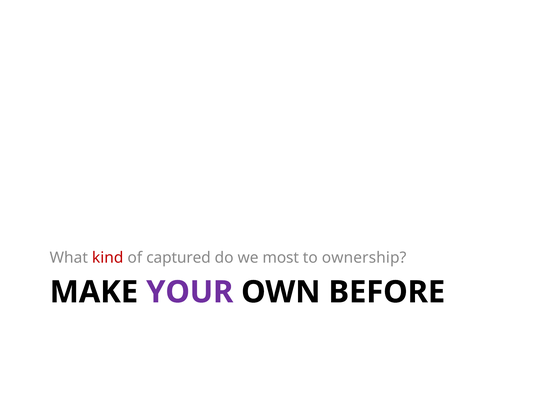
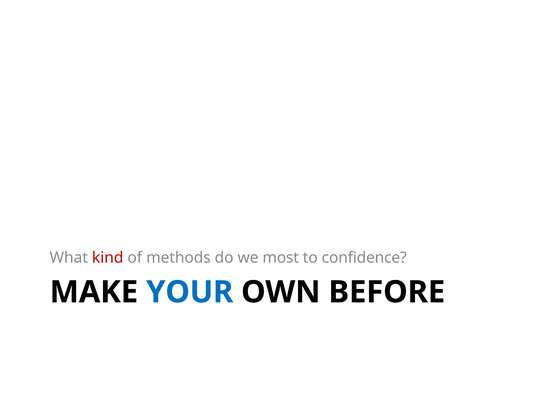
captured: captured -> methods
ownership: ownership -> confidence
YOUR colour: purple -> blue
